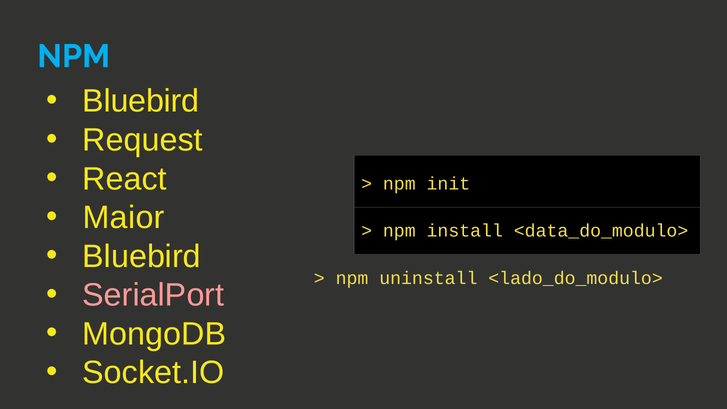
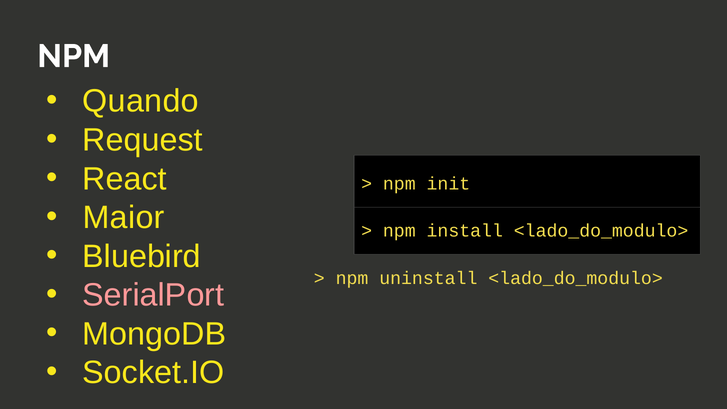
NPM at (74, 56) colour: light blue -> white
Bluebird at (141, 101): Bluebird -> Quando
install <data_do_modulo>: <data_do_modulo> -> <lado_do_modulo>
